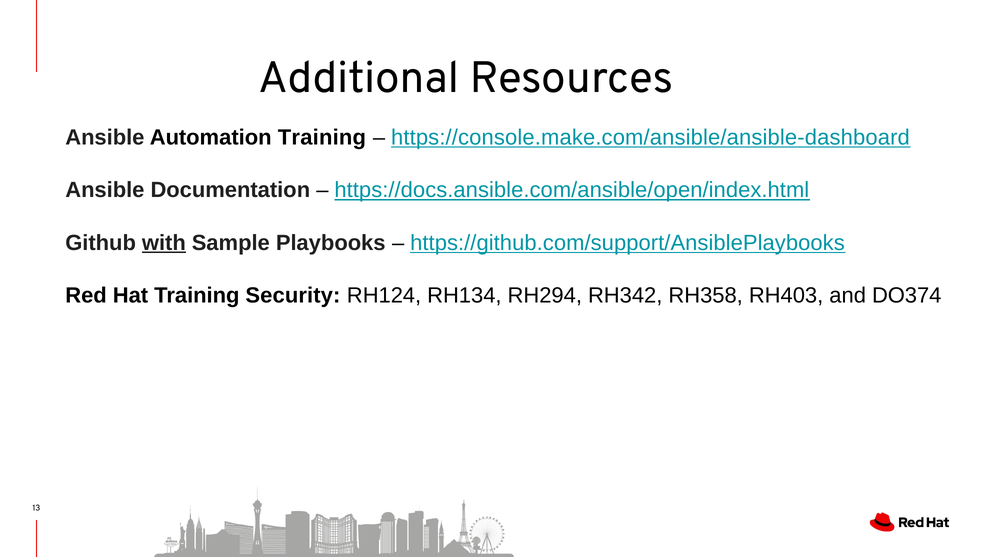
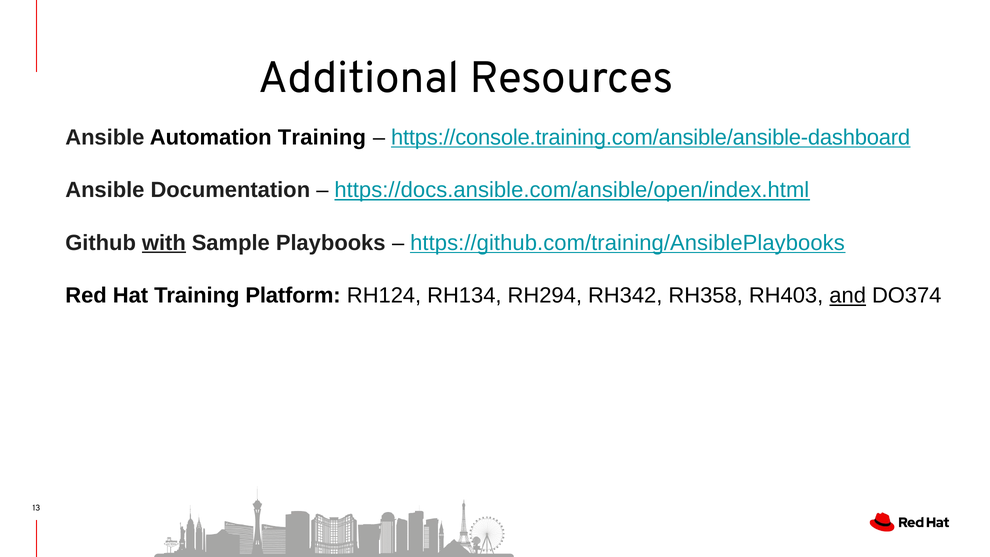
https://console.make.com/ansible/ansible-dashboard: https://console.make.com/ansible/ansible-dashboard -> https://console.training.com/ansible/ansible-dashboard
https://github.com/support/AnsiblePlaybooks: https://github.com/support/AnsiblePlaybooks -> https://github.com/training/AnsiblePlaybooks
Security: Security -> Platform
and underline: none -> present
